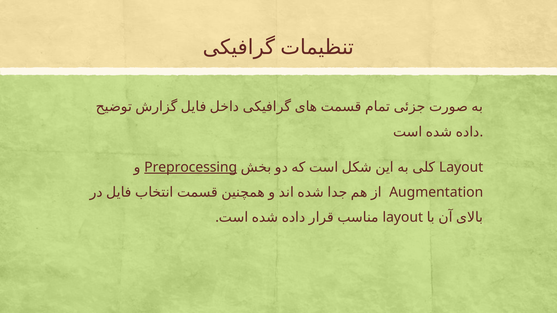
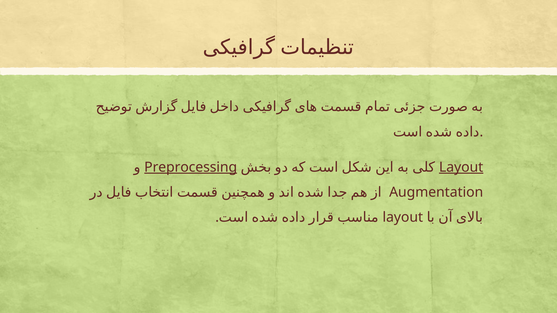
Layout at (461, 167) underline: none -> present
